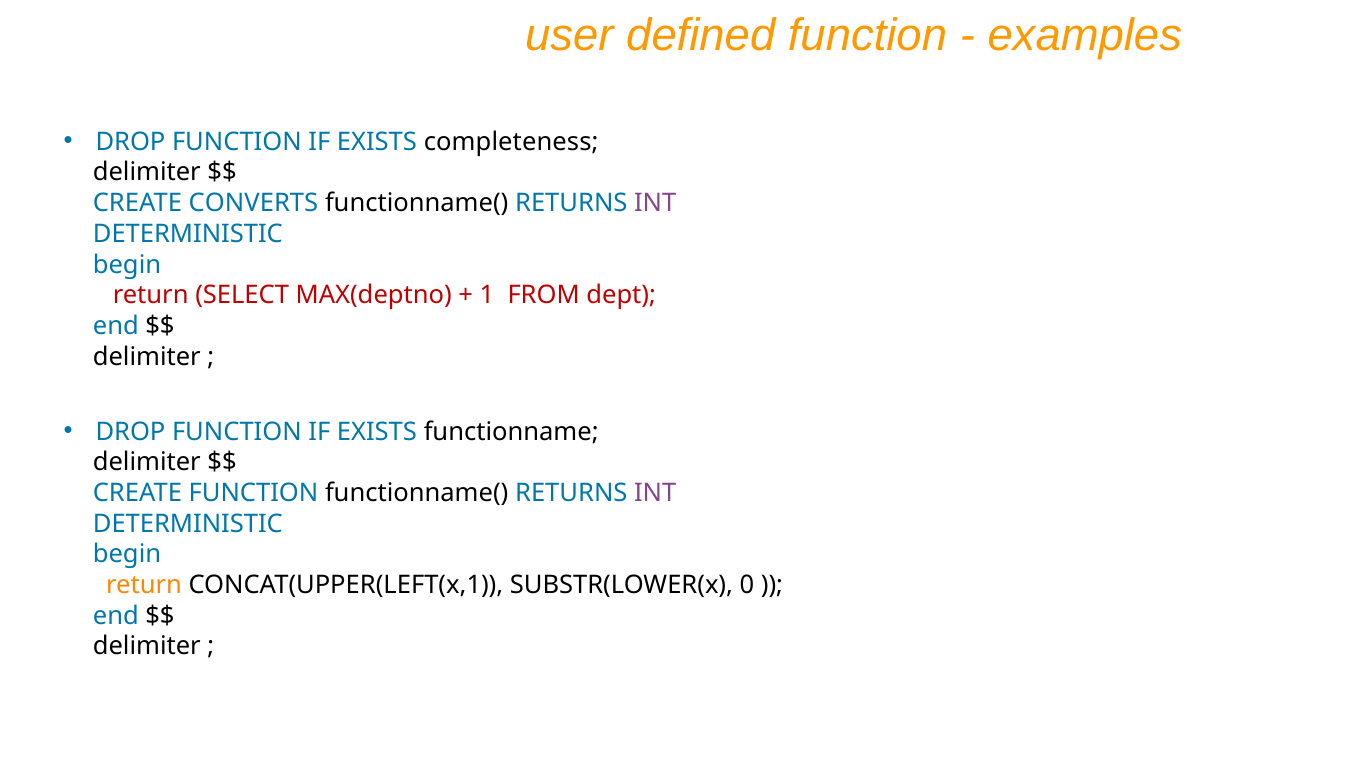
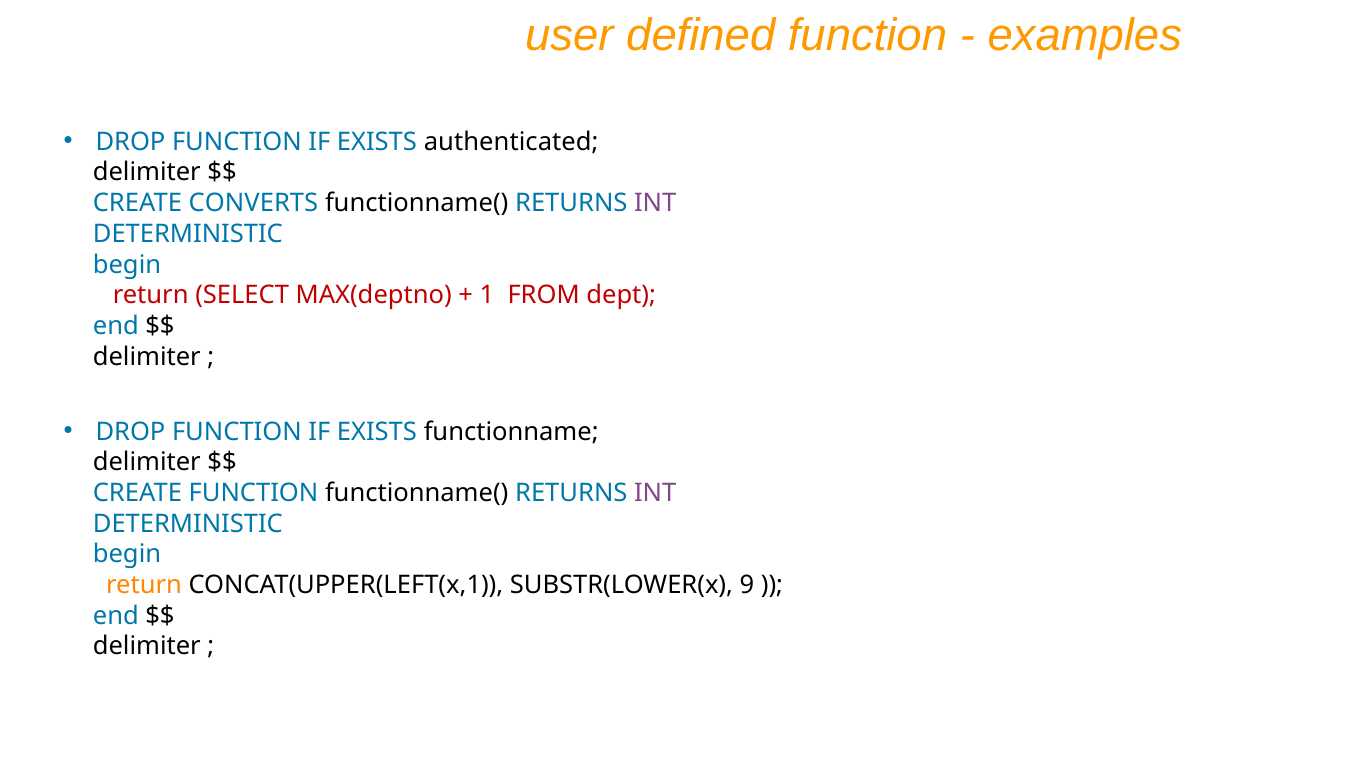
completeness: completeness -> authenticated
0: 0 -> 9
